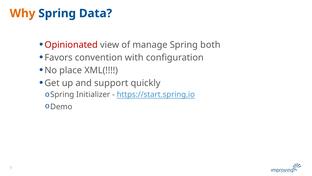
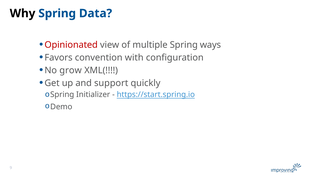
Why colour: orange -> black
manage: manage -> multiple
both: both -> ways
place: place -> grow
